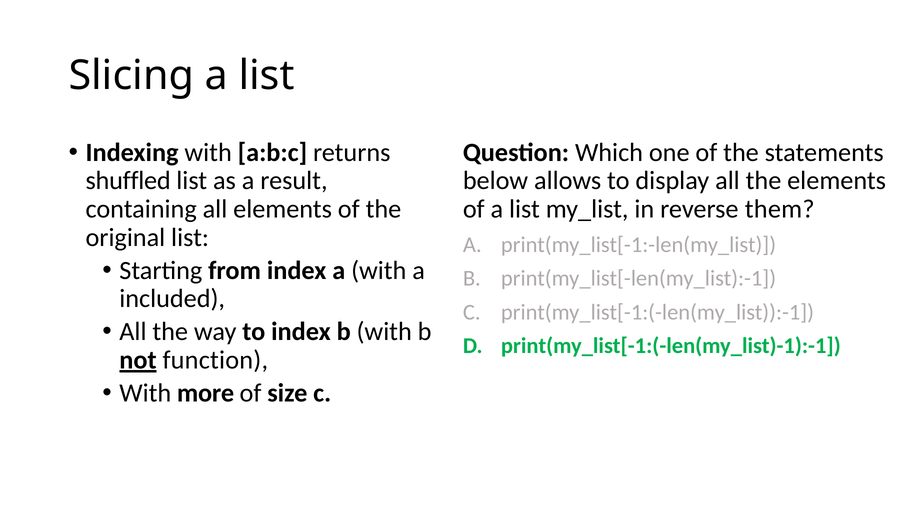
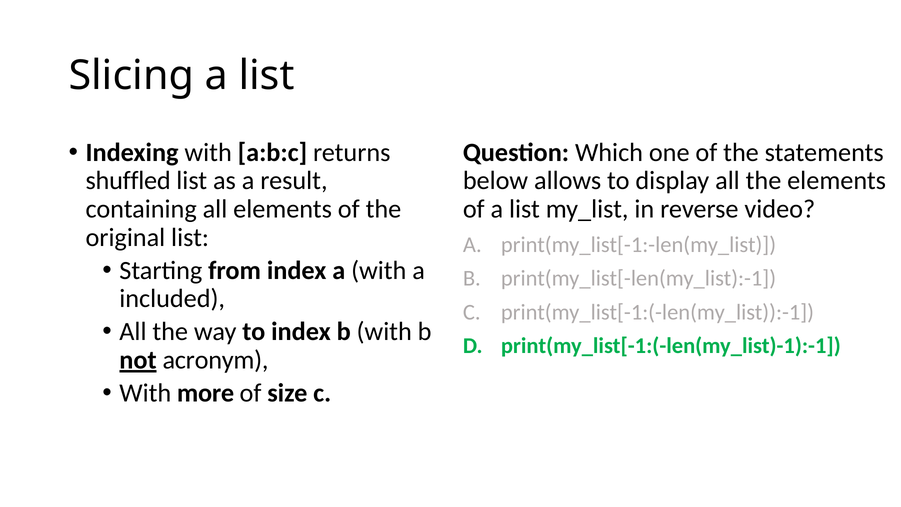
them: them -> video
function: function -> acronym
